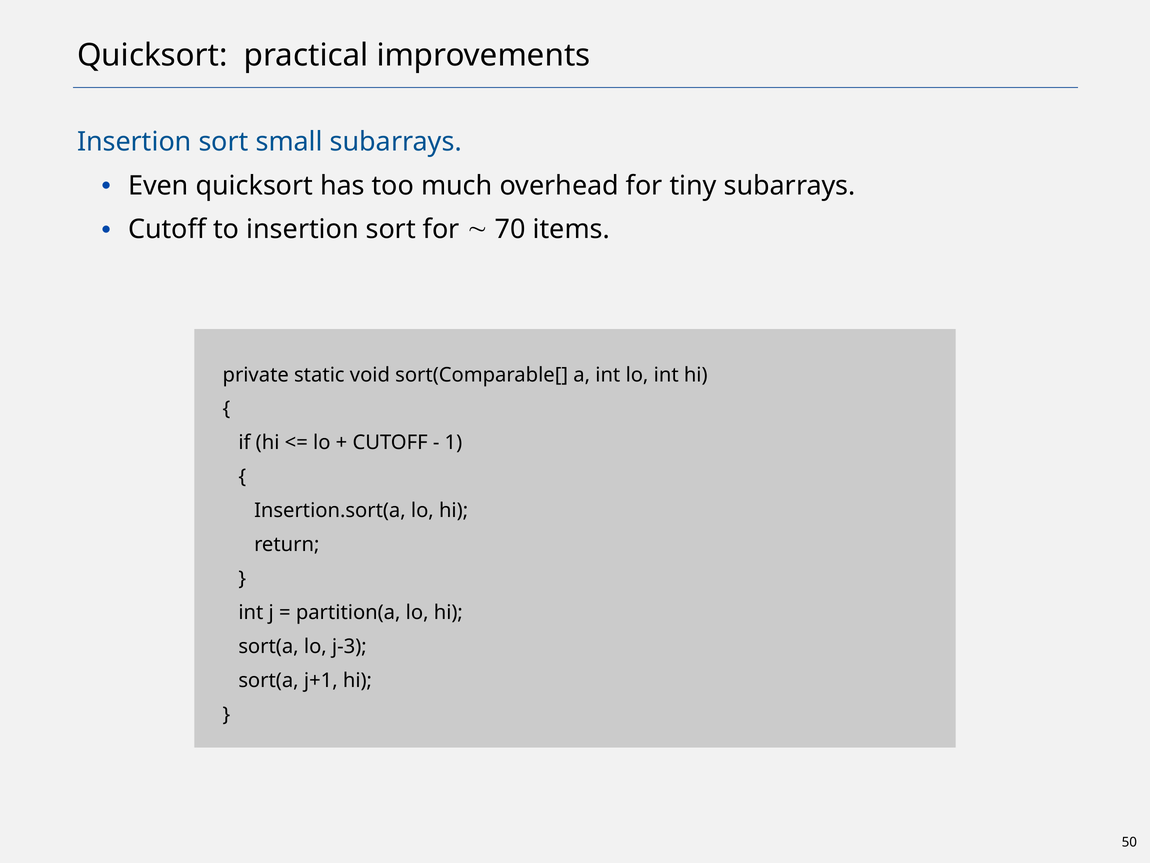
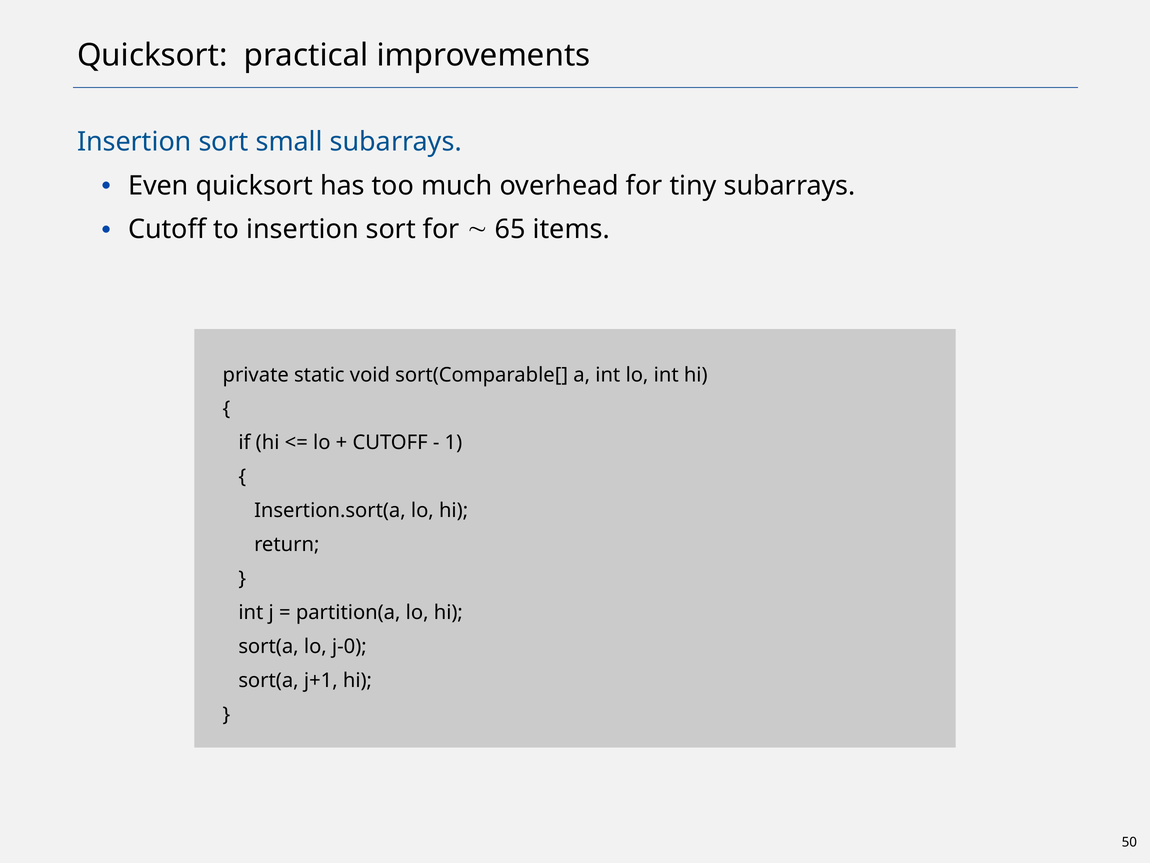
70: 70 -> 65
j-3: j-3 -> j-0
